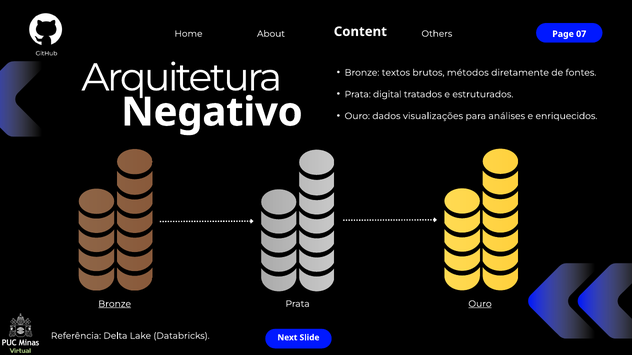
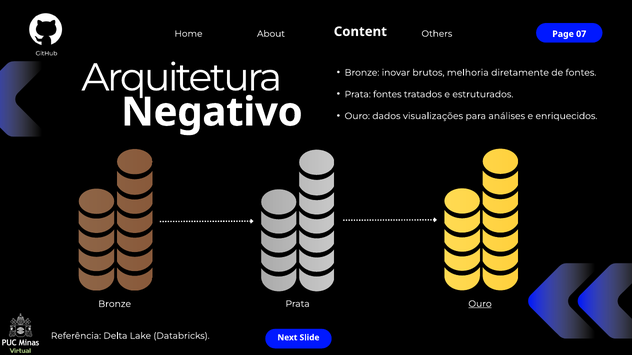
textos: textos -> inovar
métodos: métodos -> melhoria
Prata digital: digital -> fontes
Bronze at (115, 304) underline: present -> none
